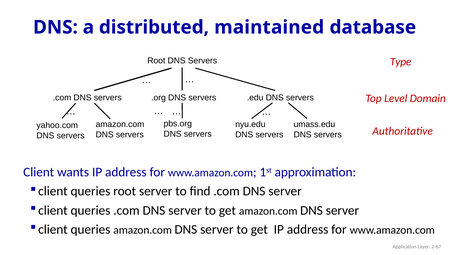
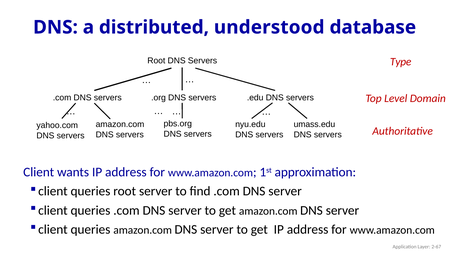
maintained: maintained -> understood
